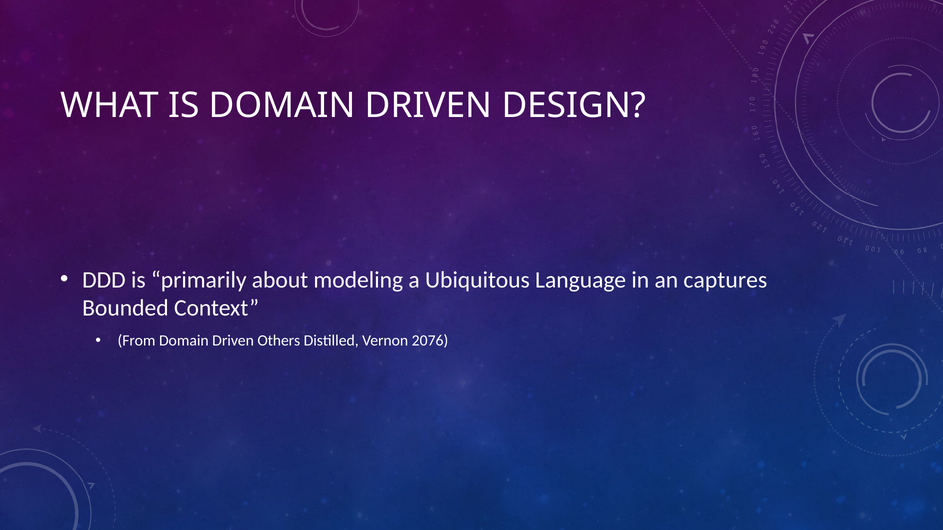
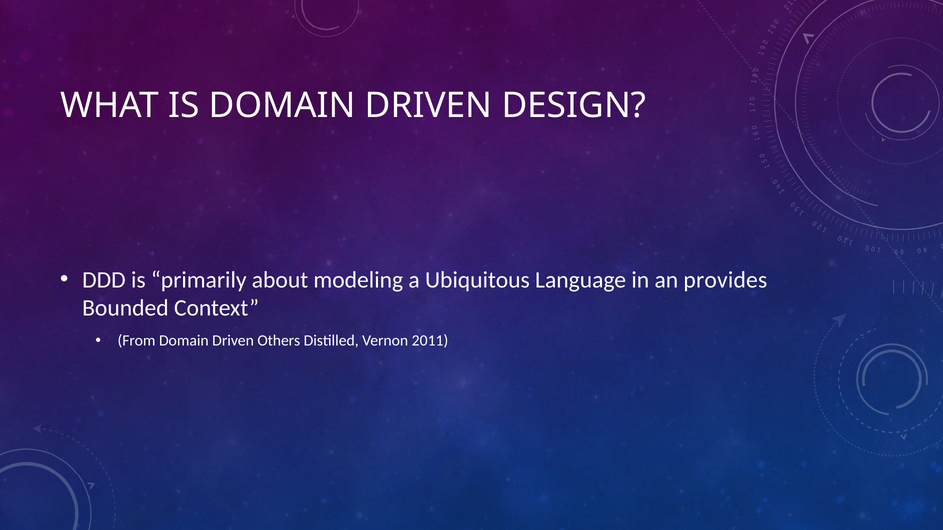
captures: captures -> provides
2076: 2076 -> 2011
